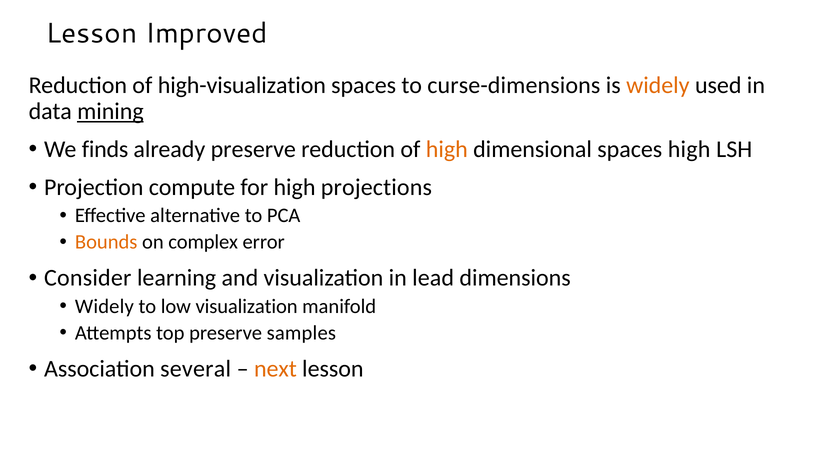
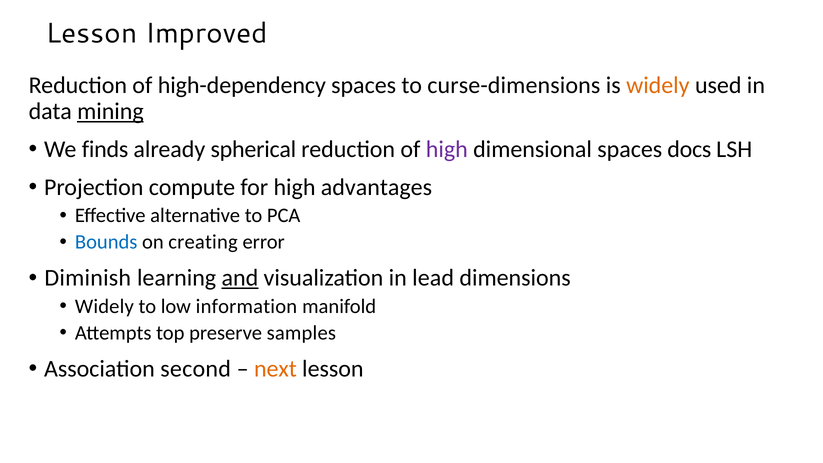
high-visualization: high-visualization -> high-dependency
already preserve: preserve -> spherical
high at (447, 149) colour: orange -> purple
spaces high: high -> docs
projections: projections -> advantages
Bounds colour: orange -> blue
complex: complex -> creating
Consider: Consider -> Diminish
and underline: none -> present
low visualization: visualization -> information
several: several -> second
